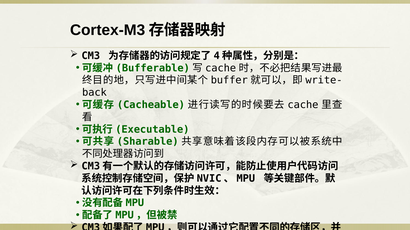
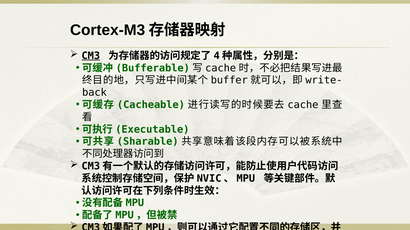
CM3 underline: none -> present
